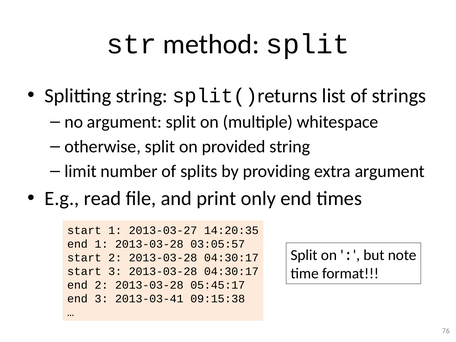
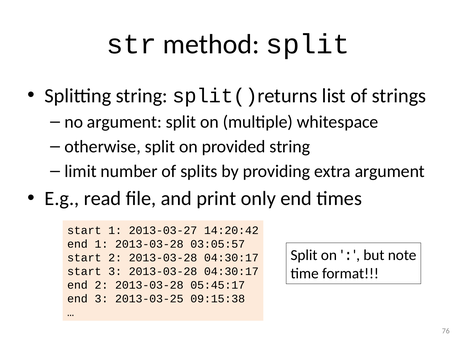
14:20:35: 14:20:35 -> 14:20:42
2013-03-41: 2013-03-41 -> 2013-03-25
